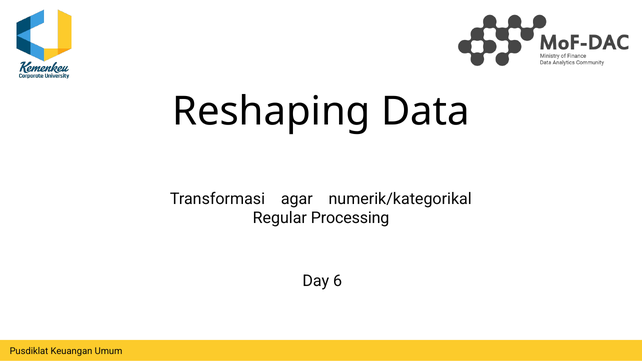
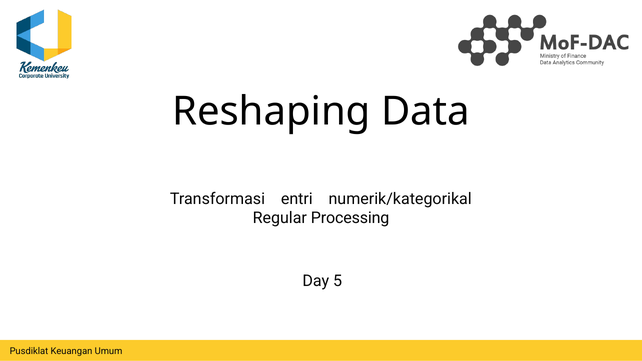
agar: agar -> entri
6: 6 -> 5
